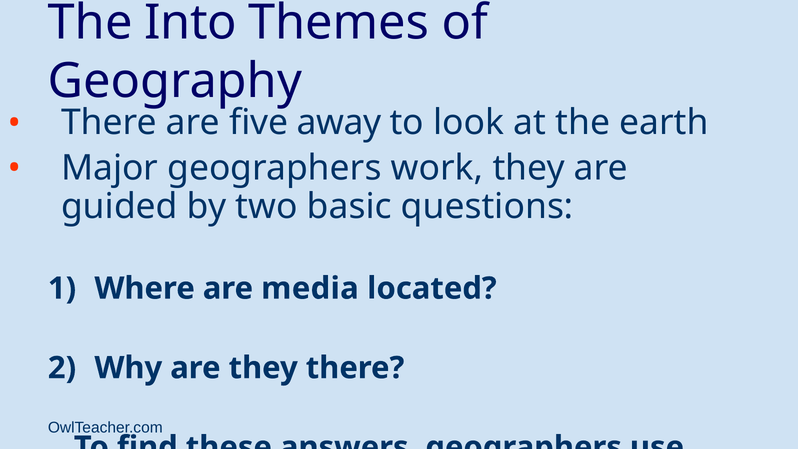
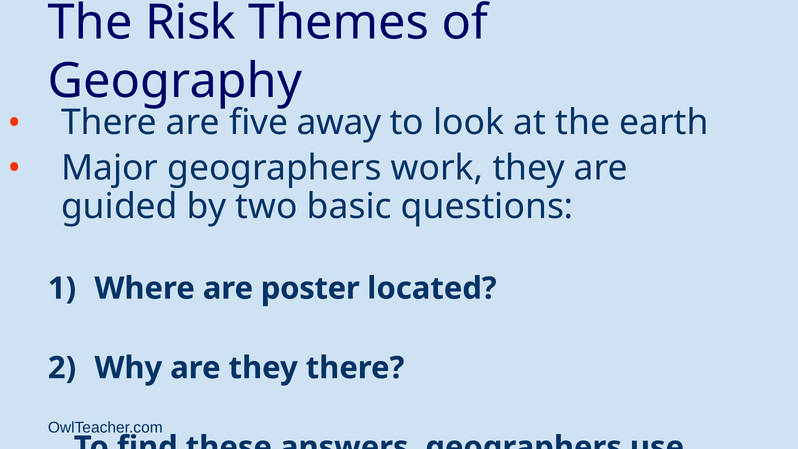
Into: Into -> Risk
media: media -> poster
